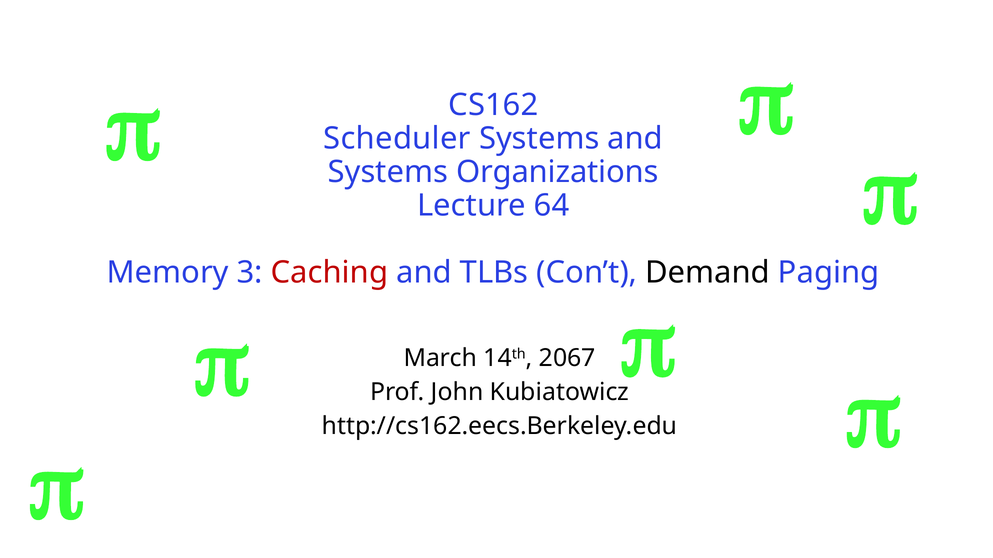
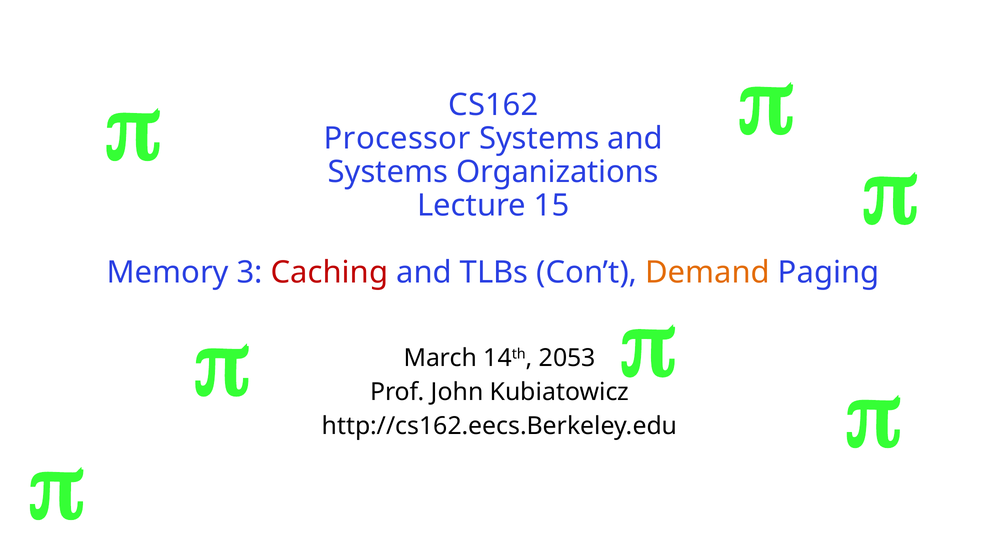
Scheduler: Scheduler -> Processor
64: 64 -> 15
Demand colour: black -> orange
2067: 2067 -> 2053
